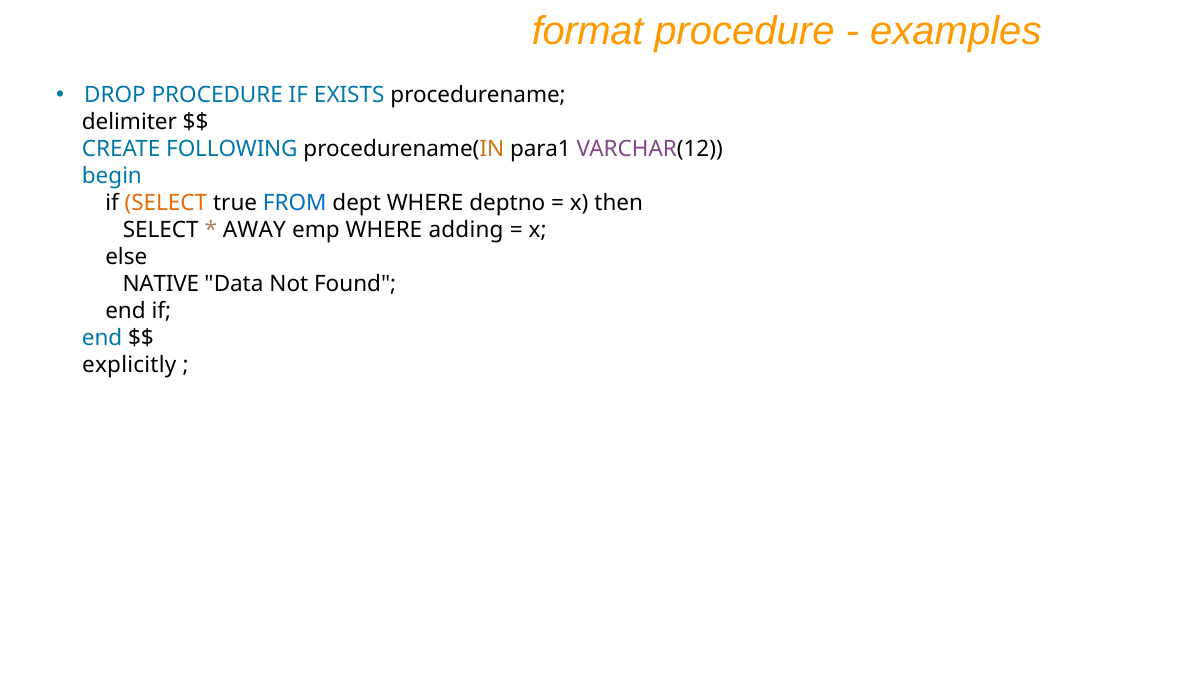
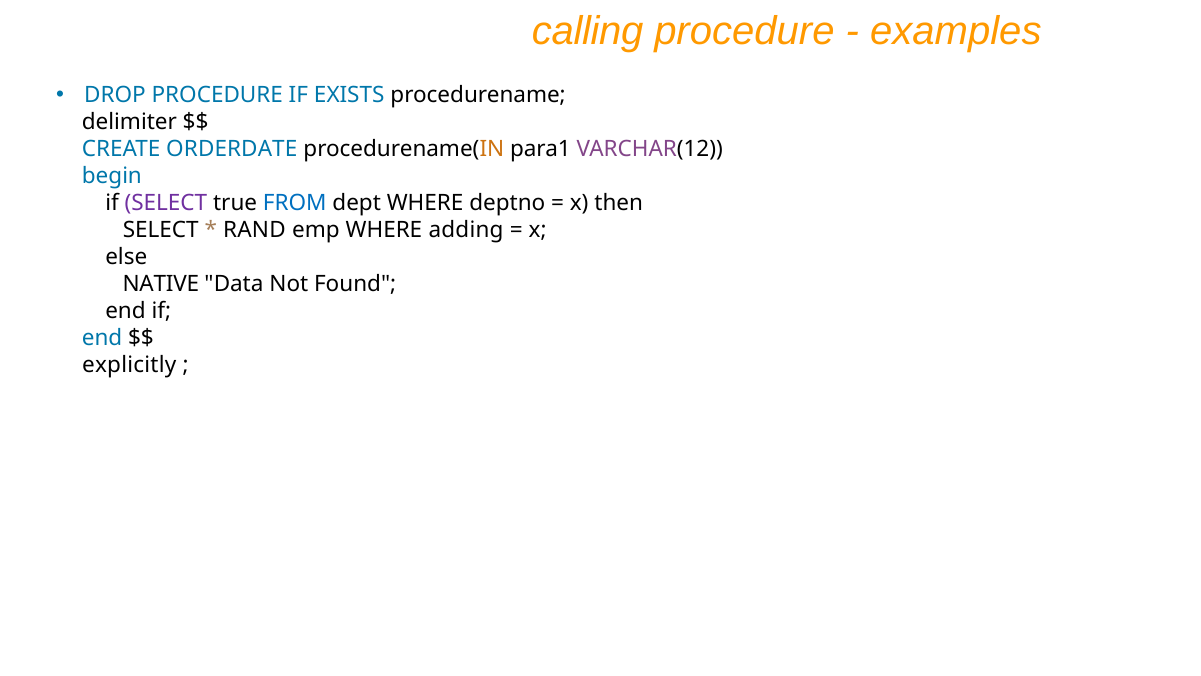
format: format -> calling
FOLLOWING: FOLLOWING -> ORDERDATE
SELECT at (166, 203) colour: orange -> purple
AWAY: AWAY -> RAND
